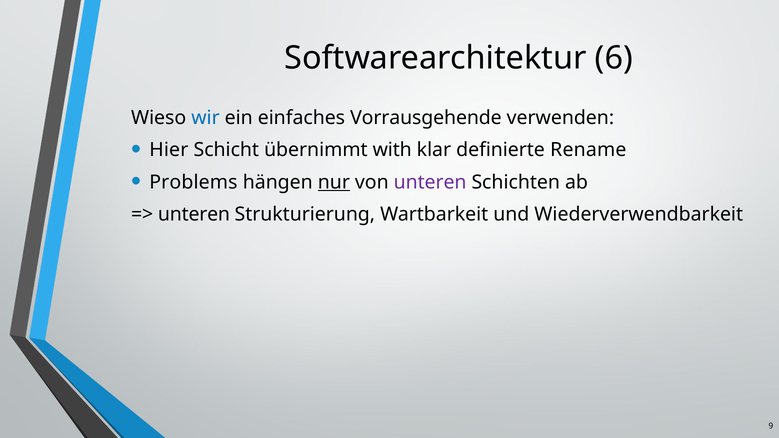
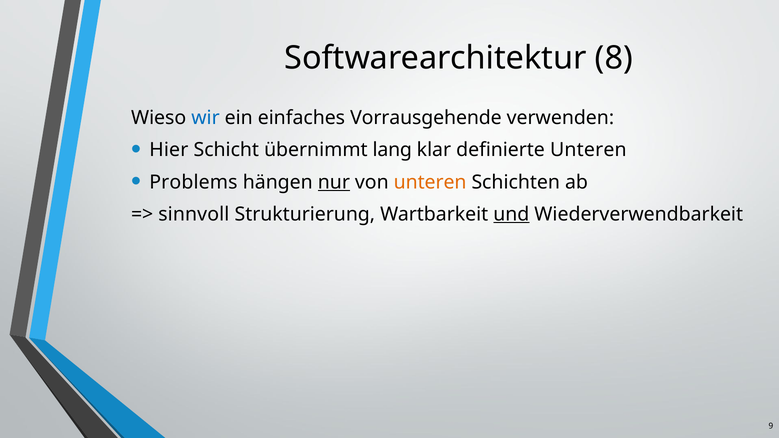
6: 6 -> 8
with: with -> lang
definierte Rename: Rename -> Unteren
unteren at (430, 182) colour: purple -> orange
unteren at (194, 214): unteren -> sinnvoll
und underline: none -> present
